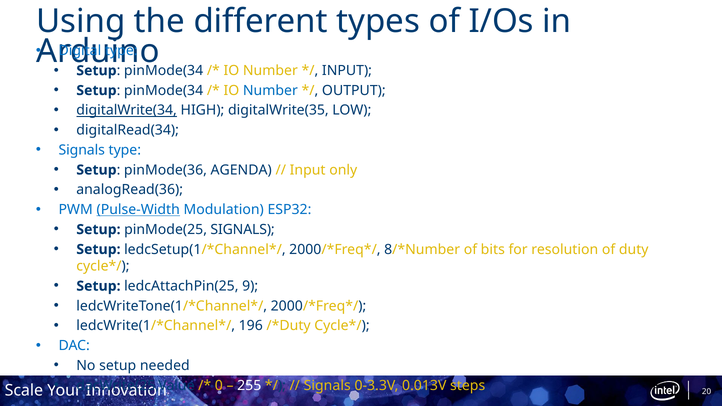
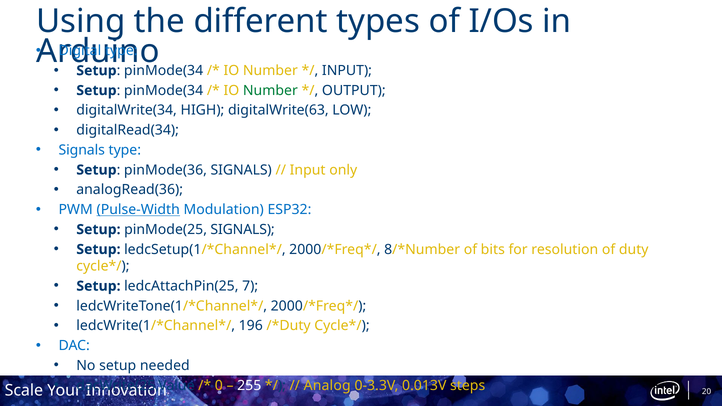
Number at (270, 91) colour: blue -> green
digitalWrite(34 underline: present -> none
digitalWrite(35: digitalWrite(35 -> digitalWrite(63
pinMode(36 AGENDA: AGENDA -> SIGNALS
9: 9 -> 7
Signals at (327, 386): Signals -> Analog
